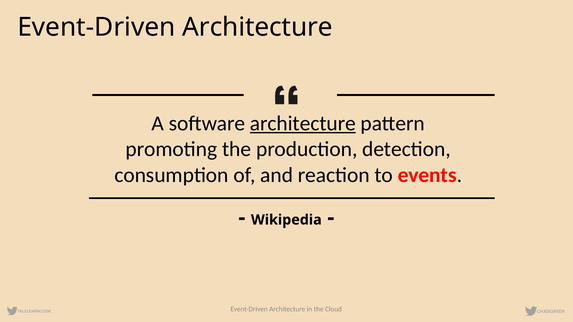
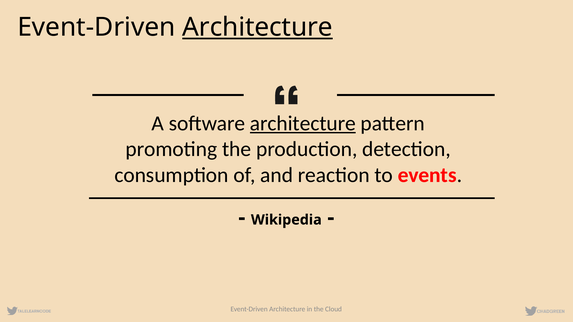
Architecture at (257, 27) underline: none -> present
